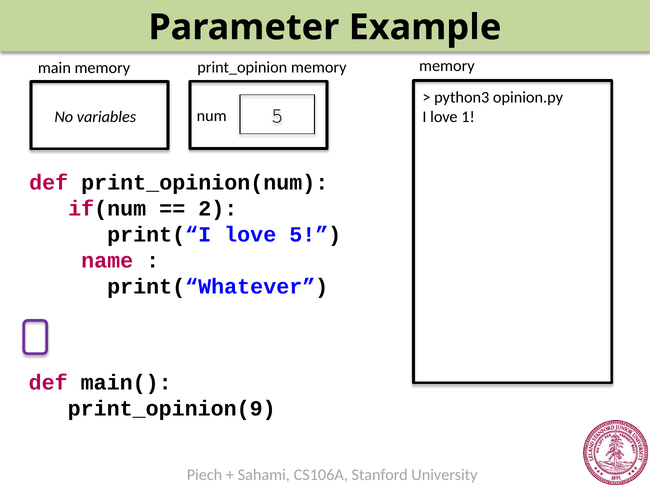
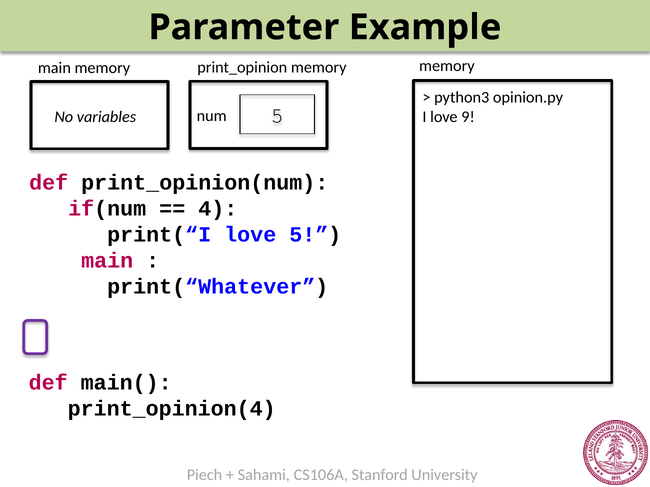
1: 1 -> 9
2: 2 -> 4
name at (107, 261): name -> main
print_opinion(9: print_opinion(9 -> print_opinion(4
